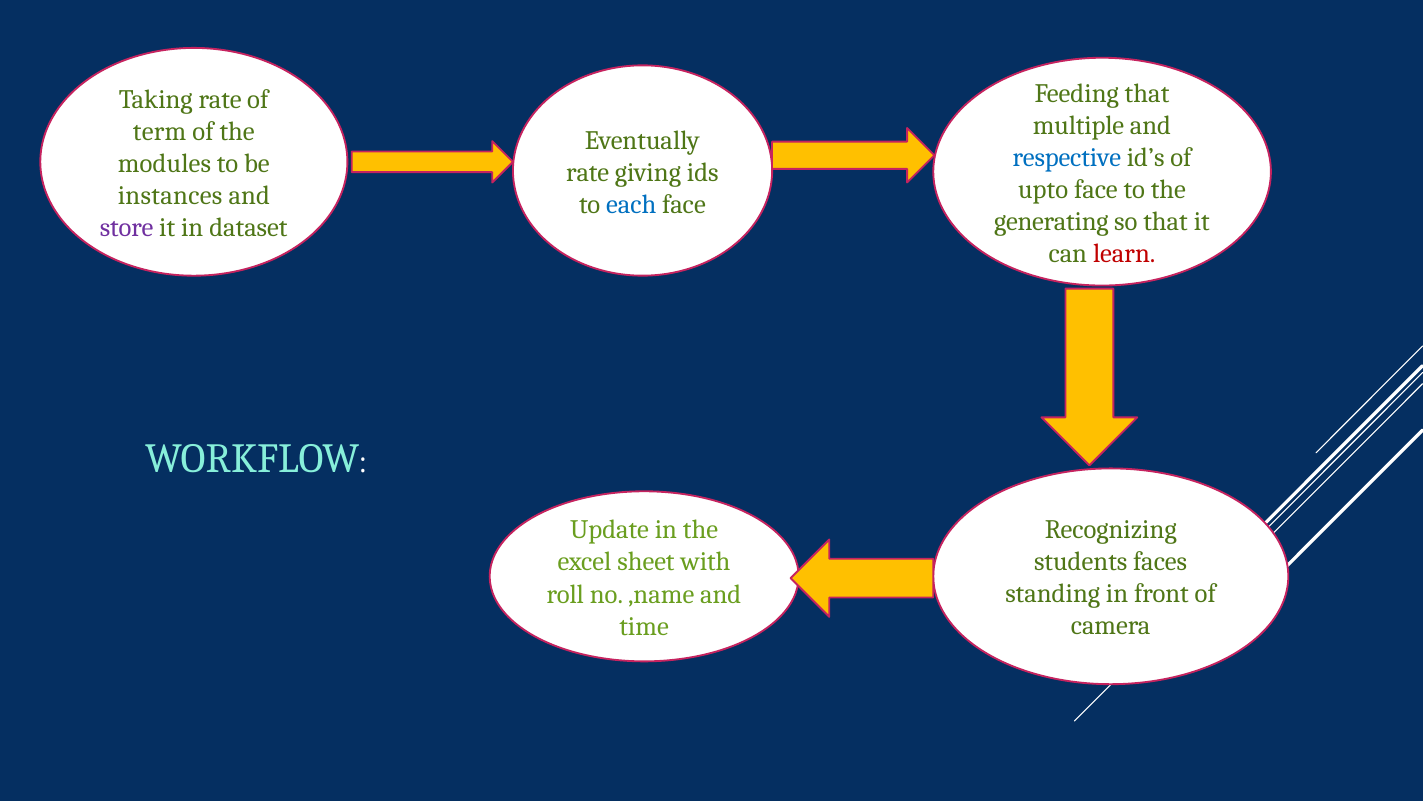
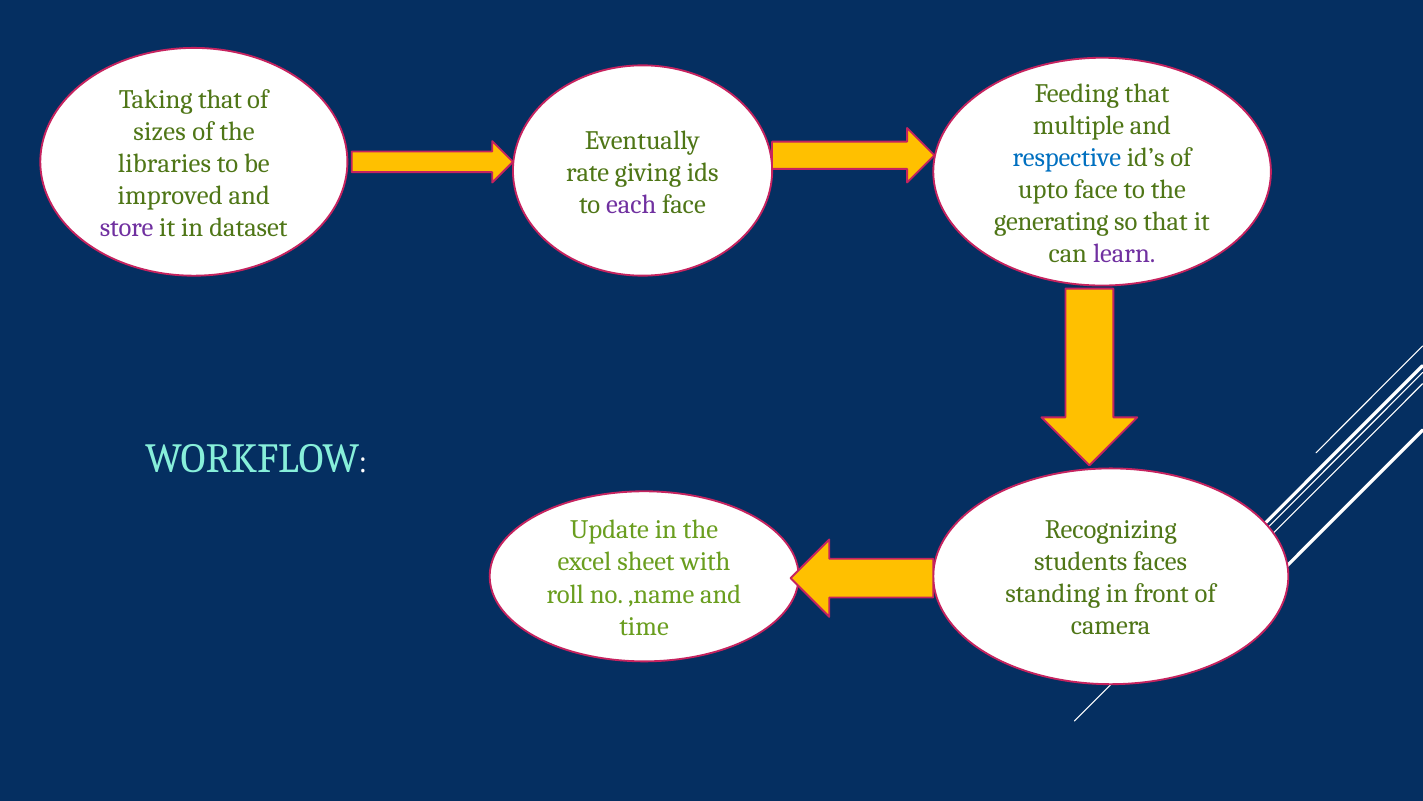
Taking rate: rate -> that
term: term -> sizes
modules: modules -> libraries
instances: instances -> improved
each colour: blue -> purple
learn colour: red -> purple
